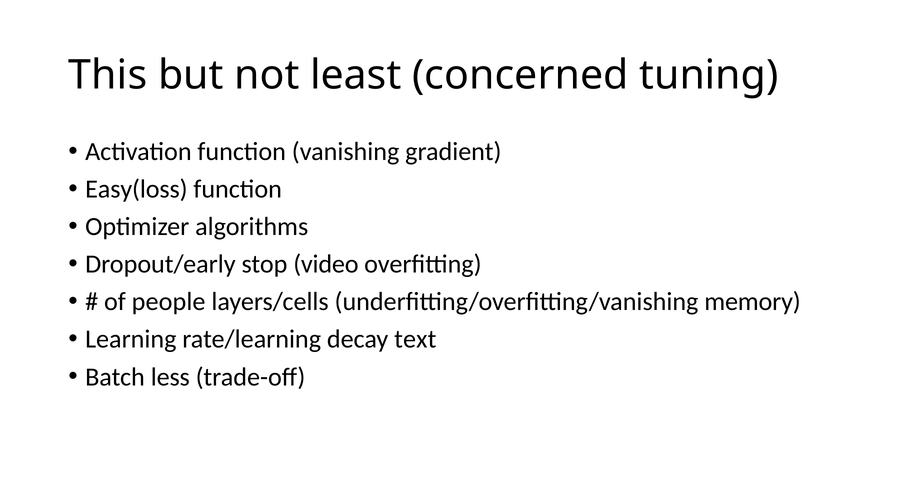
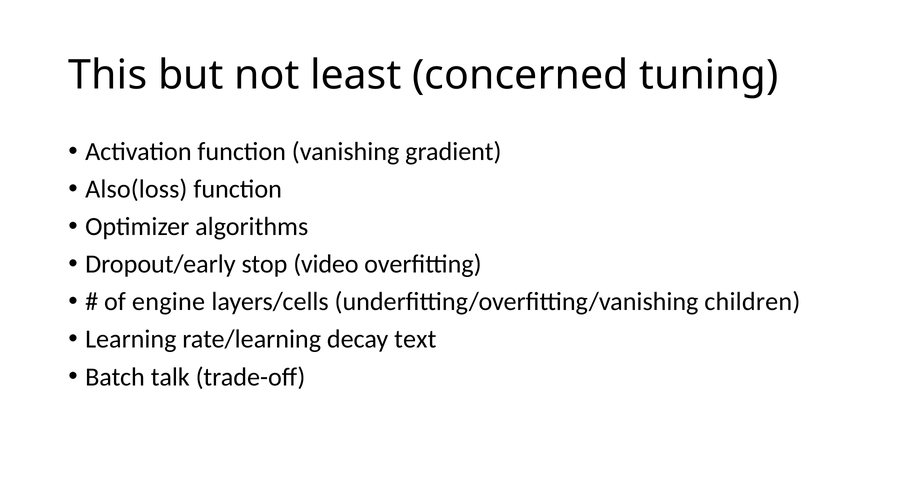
Easy(loss: Easy(loss -> Also(loss
people: people -> engine
memory: memory -> children
less: less -> talk
